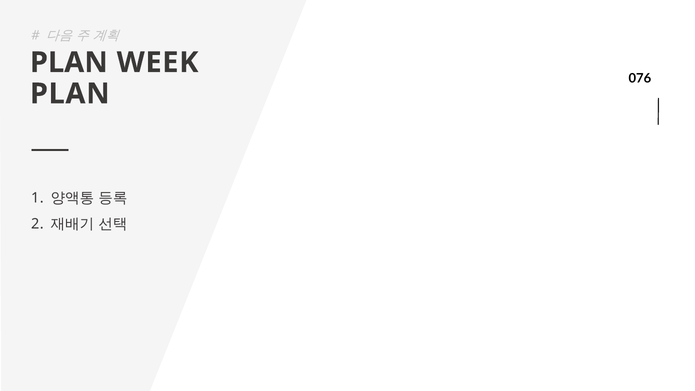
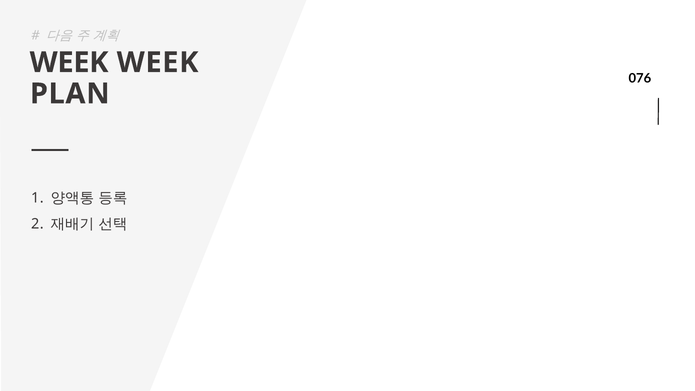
PLAN at (69, 62): PLAN -> WEEK
